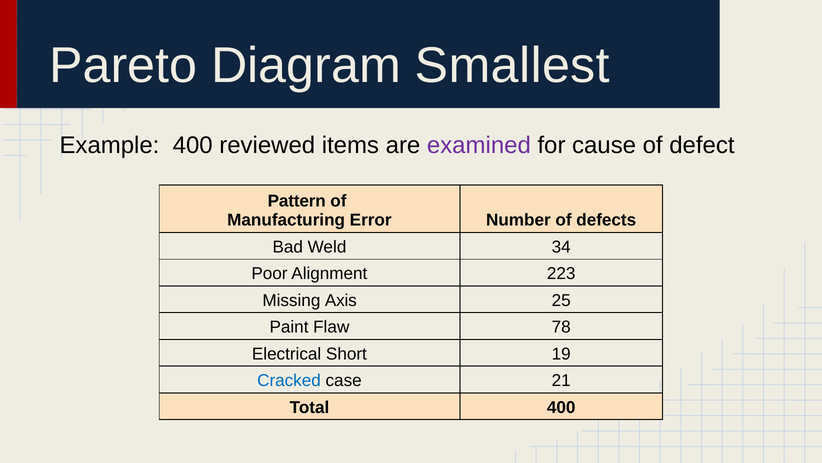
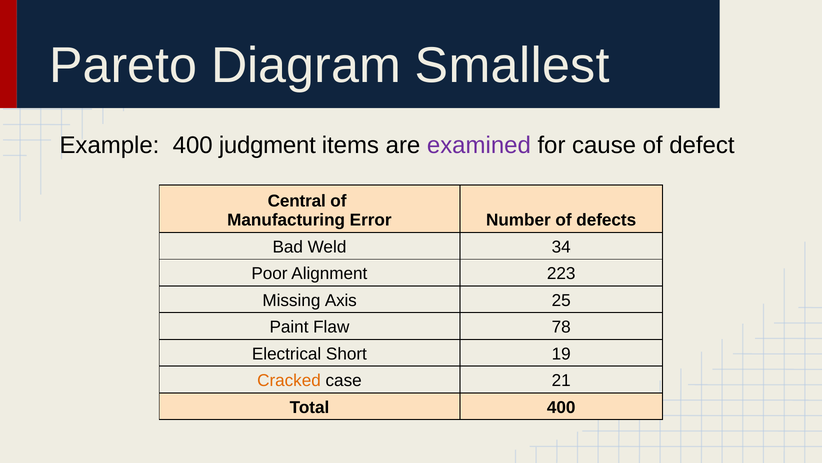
reviewed: reviewed -> judgment
Pattern: Pattern -> Central
Cracked colour: blue -> orange
